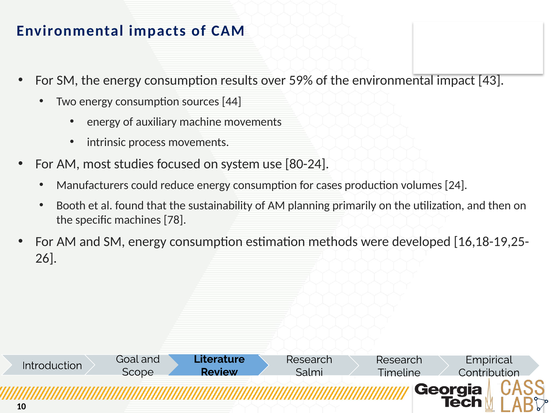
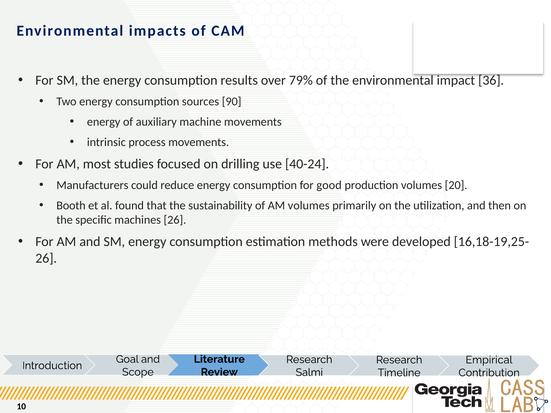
59%: 59% -> 79%
43: 43 -> 36
44: 44 -> 90
system: system -> drilling
80-24: 80-24 -> 40-24
cases: cases -> good
24: 24 -> 20
AM planning: planning -> volumes
machines 78: 78 -> 26
